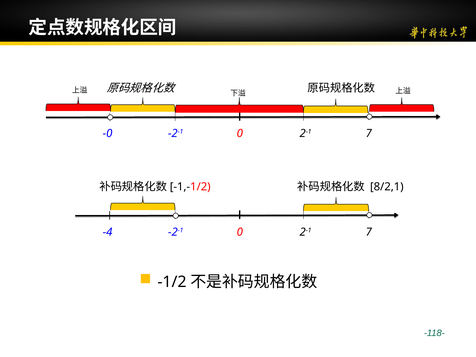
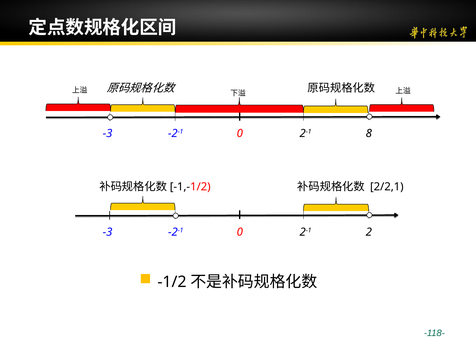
-0 at (108, 134): -0 -> -3
7 at (369, 134): 7 -> 8
8/2,1: 8/2,1 -> 2/2,1
-4 at (108, 232): -4 -> -3
7 at (369, 232): 7 -> 2
